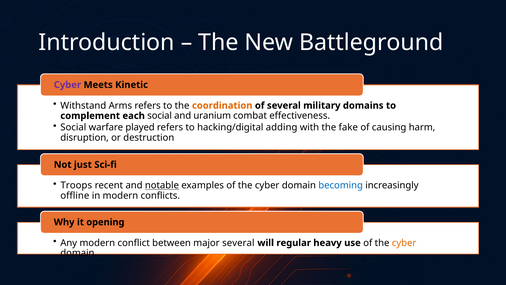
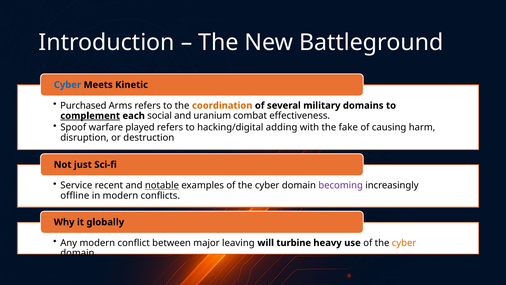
Cyber at (67, 85) colour: purple -> blue
Withstand: Withstand -> Purchased
complement underline: none -> present
Social at (73, 127): Social -> Spoof
Troops: Troops -> Service
becoming colour: blue -> purple
opening: opening -> globally
major several: several -> leaving
regular: regular -> turbine
